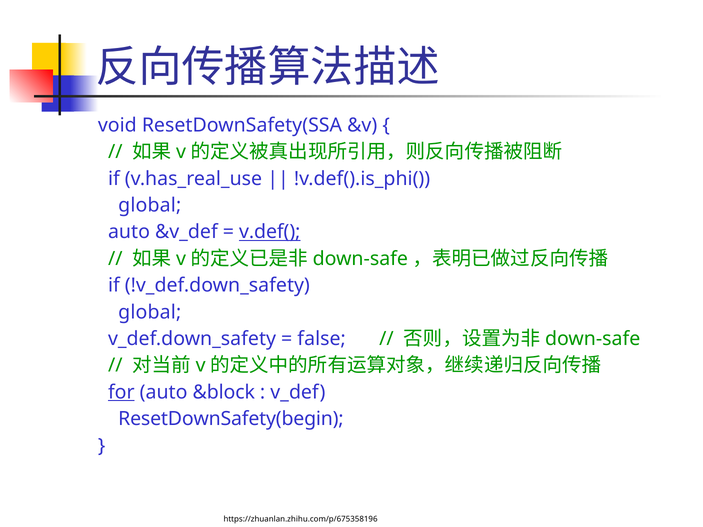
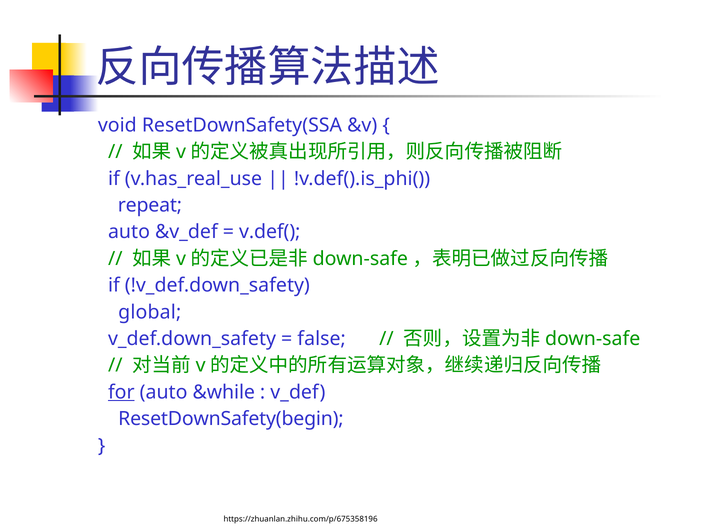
global at (150, 205): global -> repeat
v.def( underline: present -> none
&block: &block -> &while
